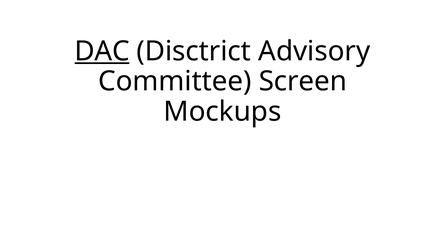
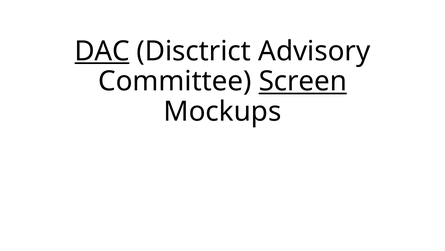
Screen underline: none -> present
